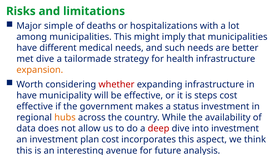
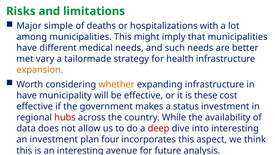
met dive: dive -> vary
whether colour: red -> orange
steps: steps -> these
hubs colour: orange -> red
into investment: investment -> interesting
plan cost: cost -> four
